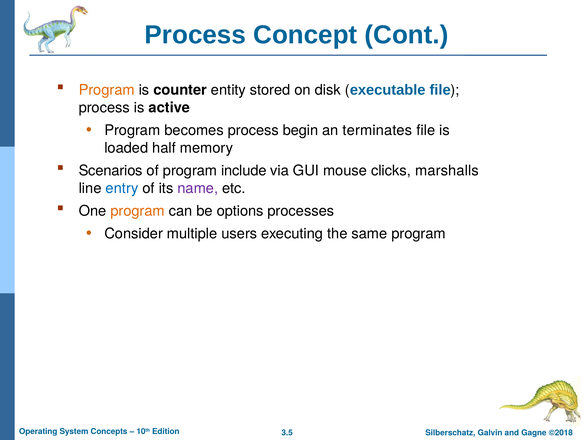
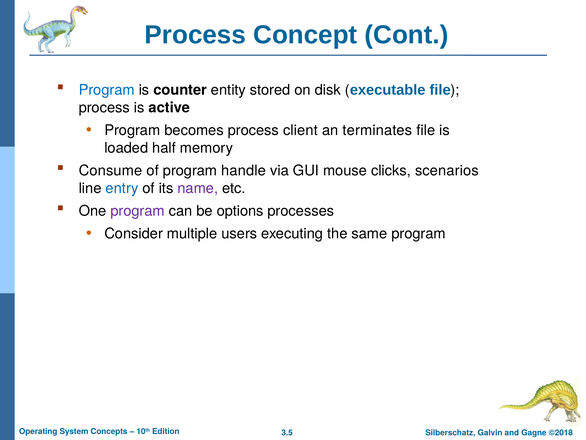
Program at (107, 90) colour: orange -> blue
begin: begin -> client
Scenarios: Scenarios -> Consume
include: include -> handle
marshalls: marshalls -> scenarios
program at (138, 211) colour: orange -> purple
